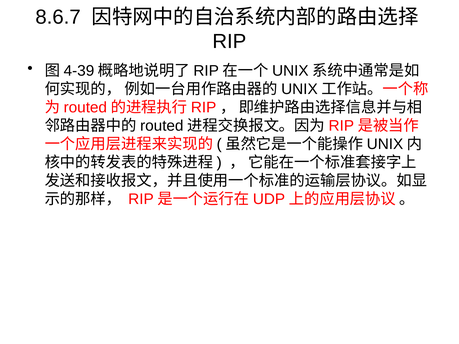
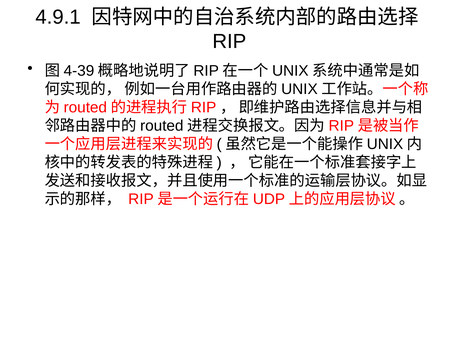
8.6.7: 8.6.7 -> 4.9.1
